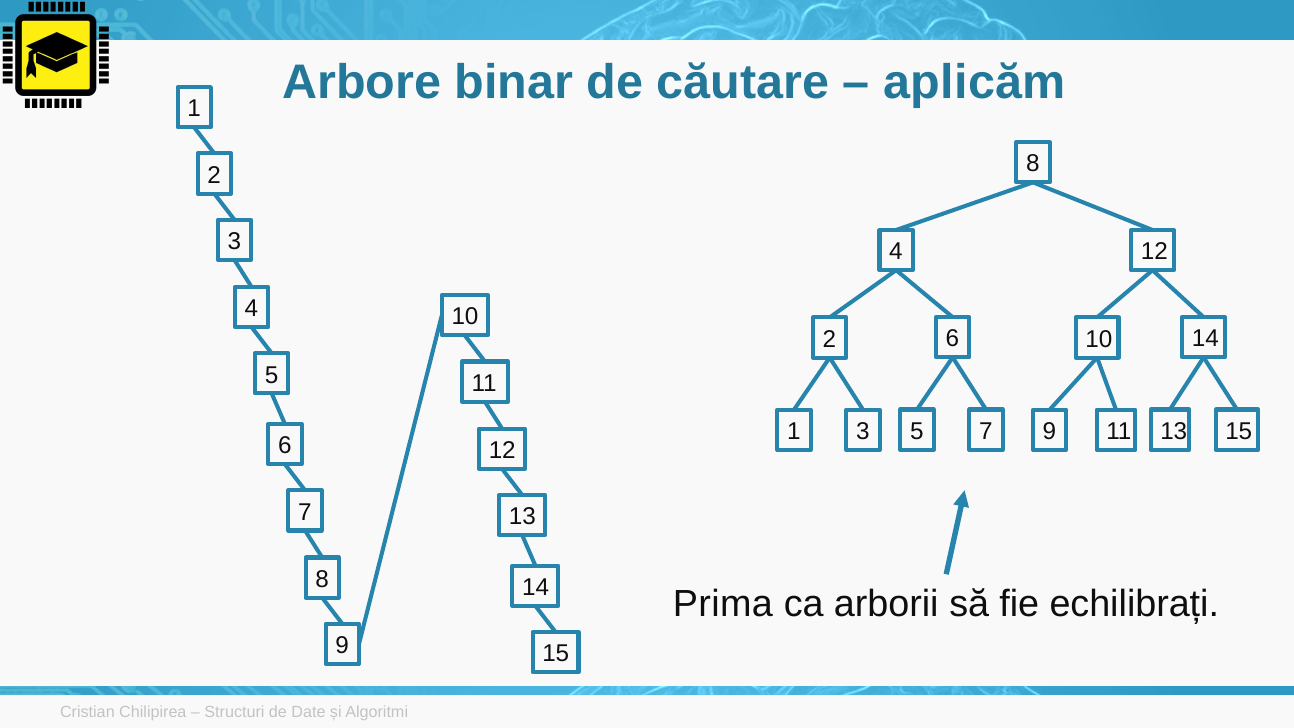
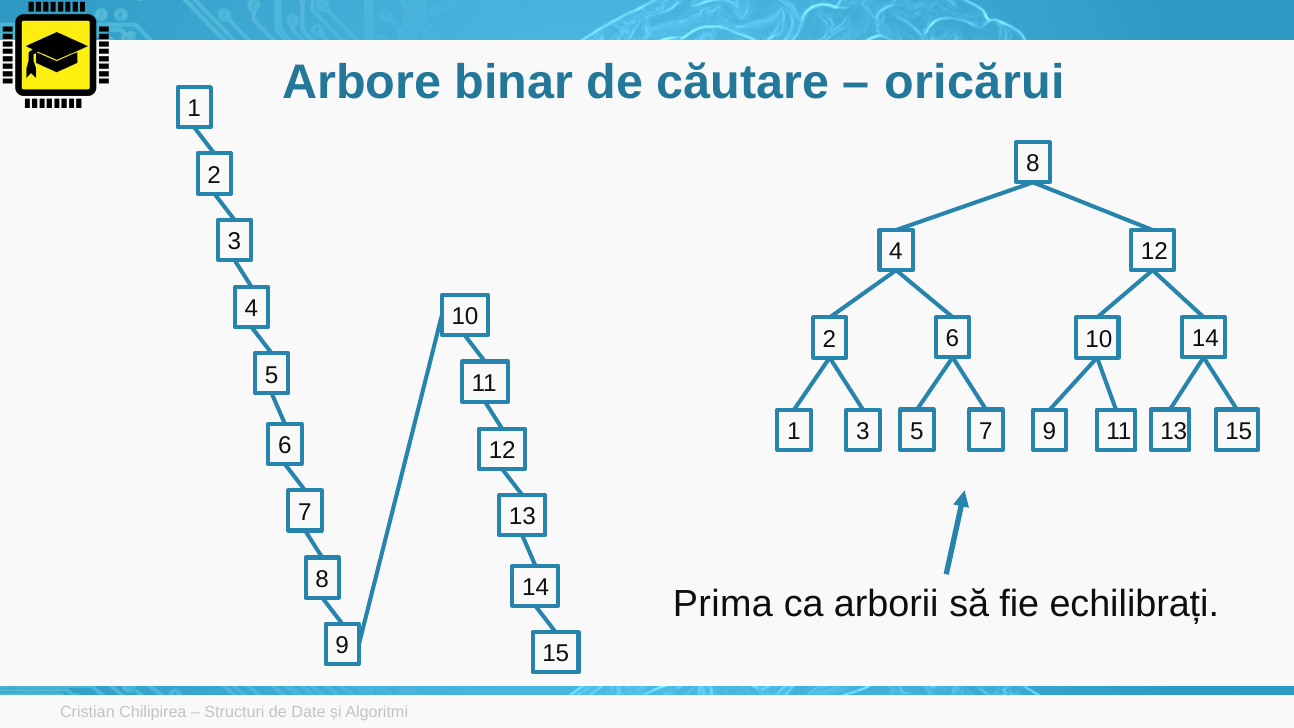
aplicăm: aplicăm -> oricărui
